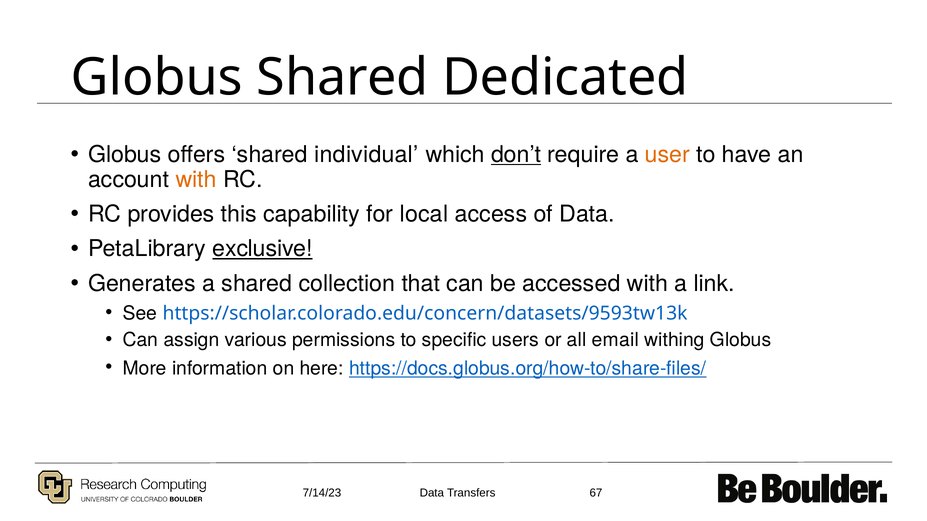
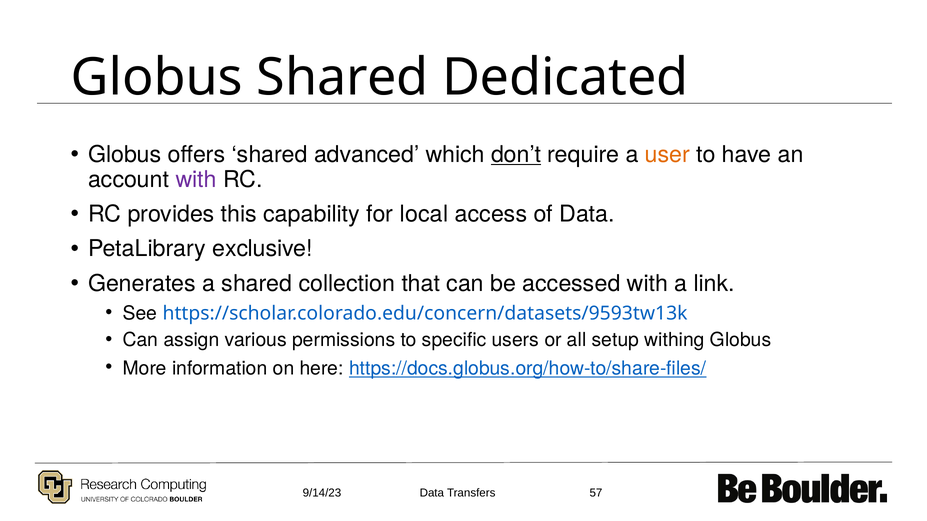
individual: individual -> advanced
with at (196, 180) colour: orange -> purple
exclusive underline: present -> none
email: email -> setup
7/14/23: 7/14/23 -> 9/14/23
67: 67 -> 57
